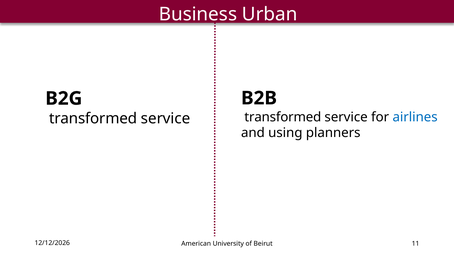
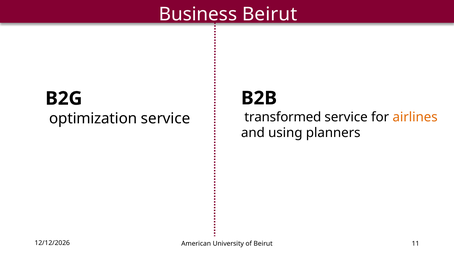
Business Urban: Urban -> Beirut
airlines colour: blue -> orange
transformed at (93, 119): transformed -> optimization
